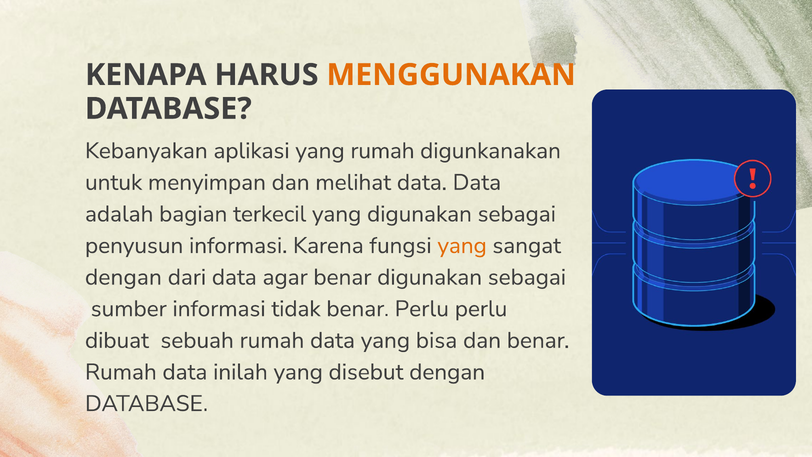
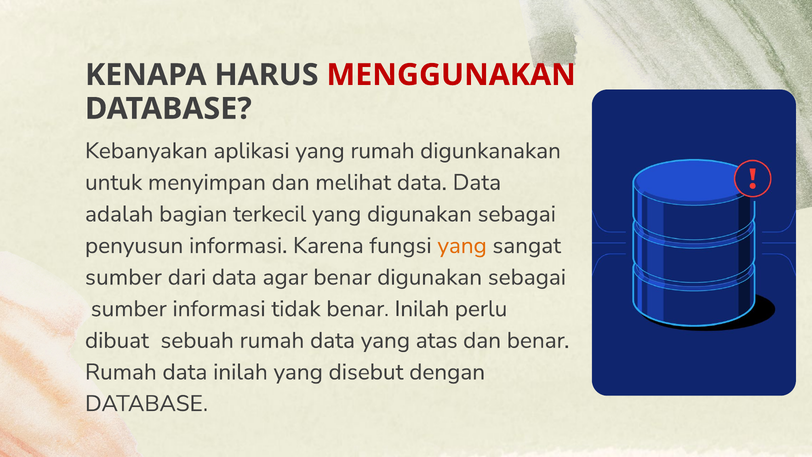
MENGGUNAKAN colour: orange -> red
dengan at (123, 277): dengan -> sumber
benar Perlu: Perlu -> Inilah
bisa: bisa -> atas
